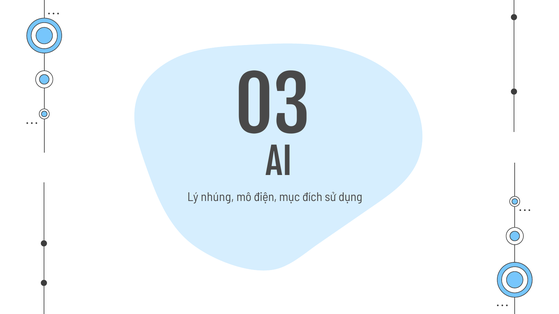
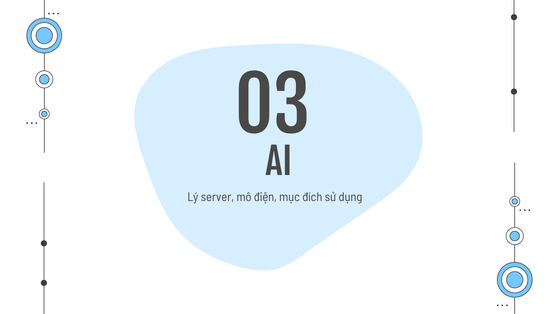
nhúng: nhúng -> server
